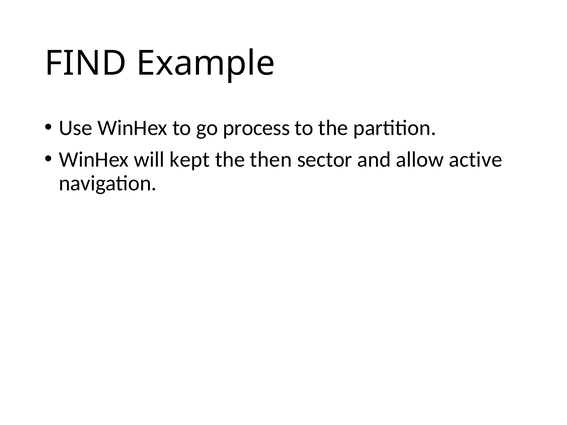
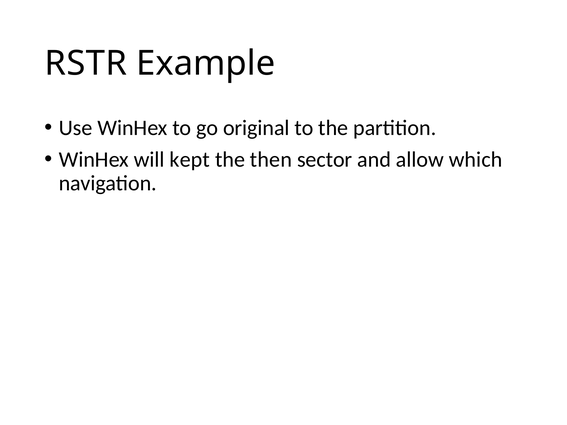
FIND: FIND -> RSTR
process: process -> original
active: active -> which
